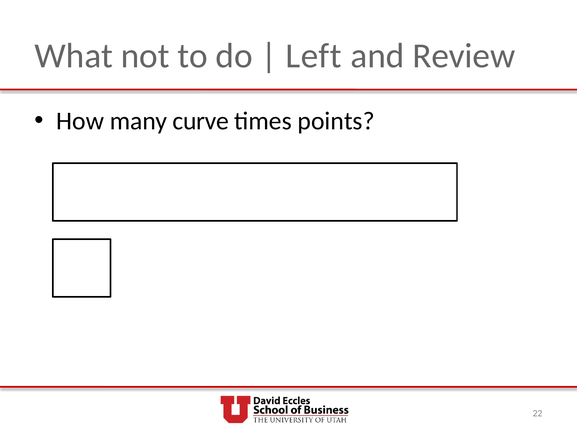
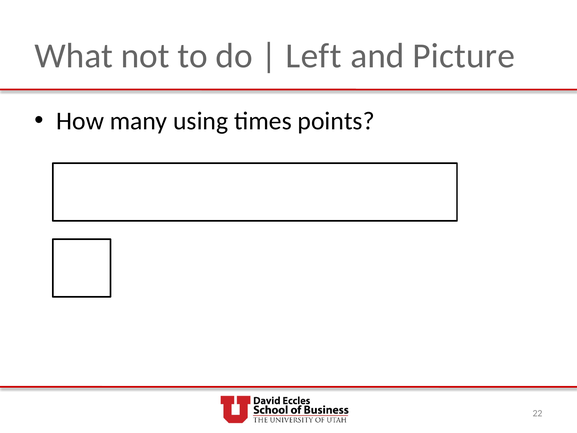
Review: Review -> Picture
curve: curve -> using
